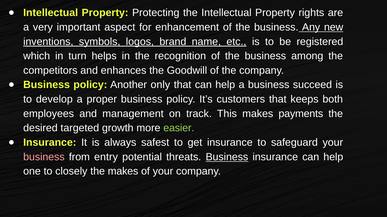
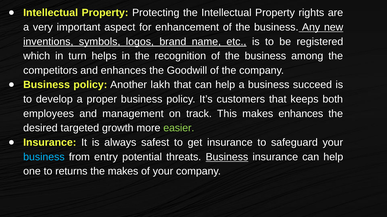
only: only -> lakh
makes payments: payments -> enhances
business at (44, 157) colour: pink -> light blue
closely: closely -> returns
